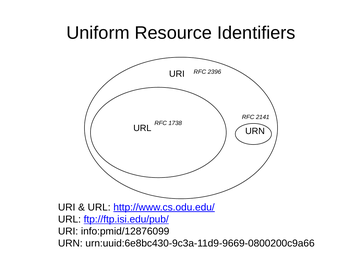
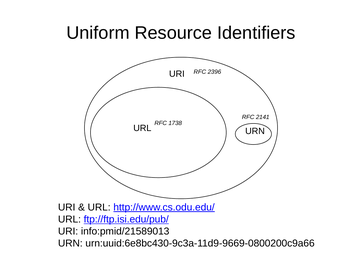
info:pmid/12876099: info:pmid/12876099 -> info:pmid/21589013
